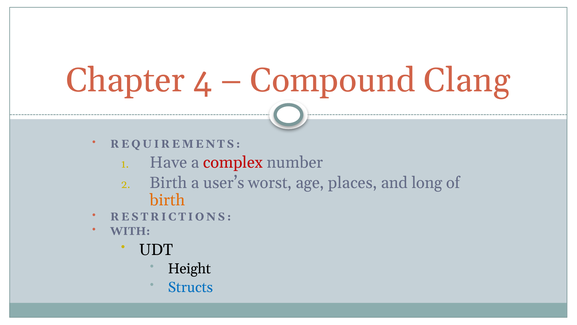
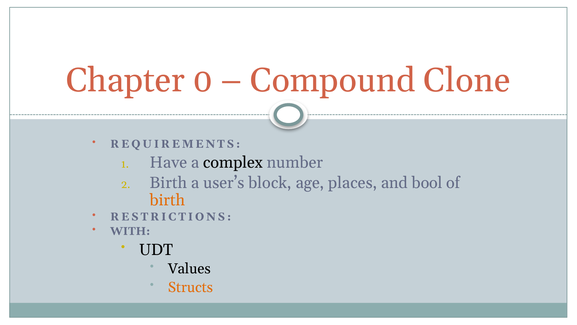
4: 4 -> 0
Clang: Clang -> Clone
complex colour: red -> black
worst: worst -> block
long: long -> bool
Height: Height -> Values
Structs colour: blue -> orange
